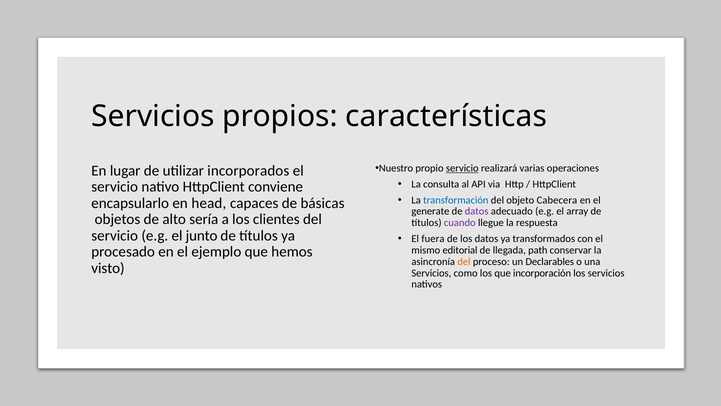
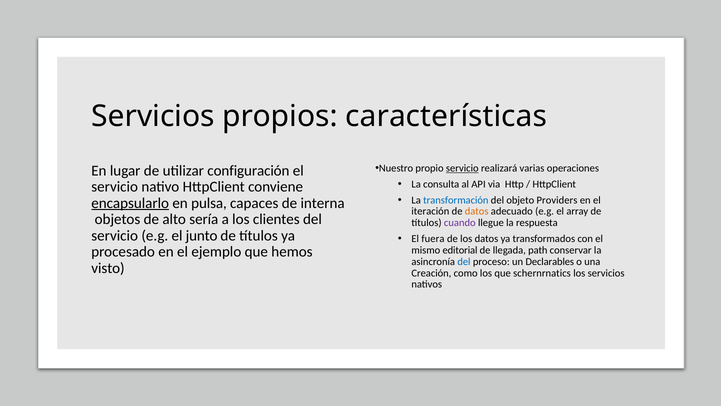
incorporados: incorporados -> configuración
Cabecera: Cabecera -> Providers
encapsularlo underline: none -> present
head: head -> pulsa
básicas: básicas -> interna
generate: generate -> iteración
datos at (477, 211) colour: purple -> orange
del at (464, 261) colour: orange -> blue
Servicios at (431, 273): Servicios -> Creación
incorporación: incorporación -> schernrnatics
